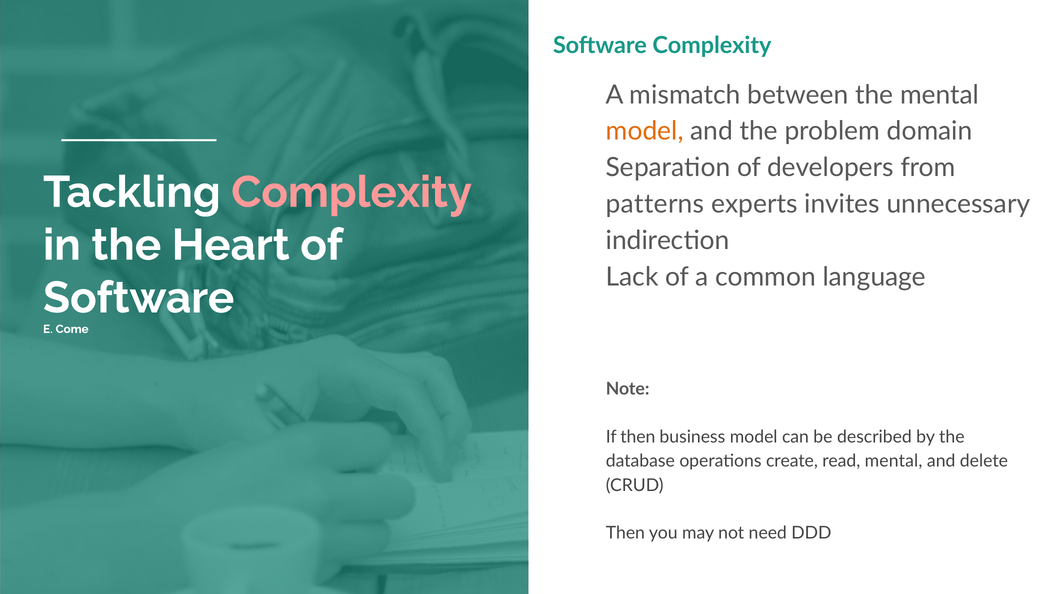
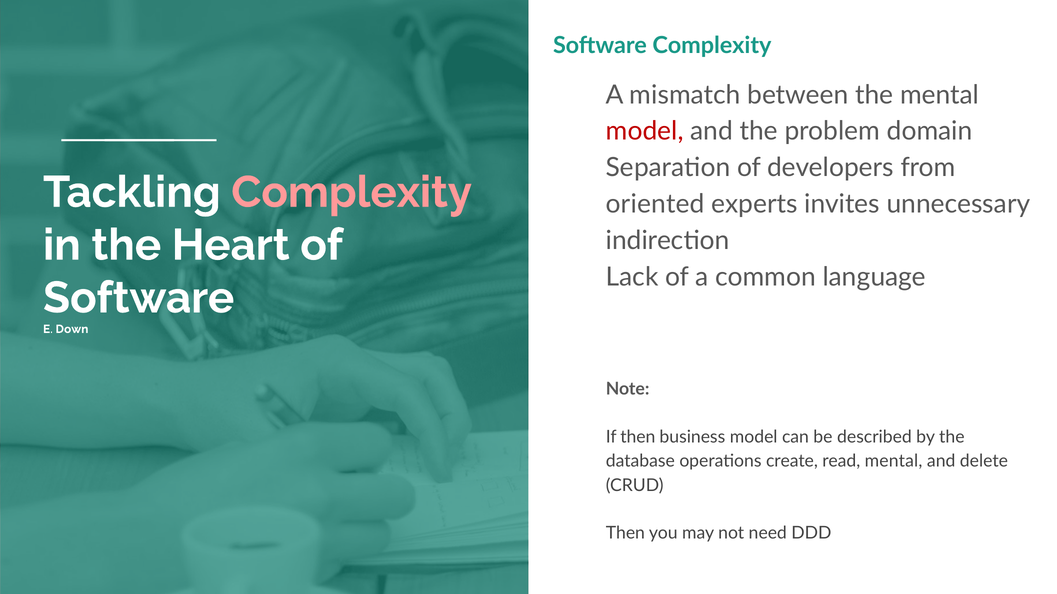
model at (645, 131) colour: orange -> red
patterns: patterns -> oriented
Come: Come -> Down
